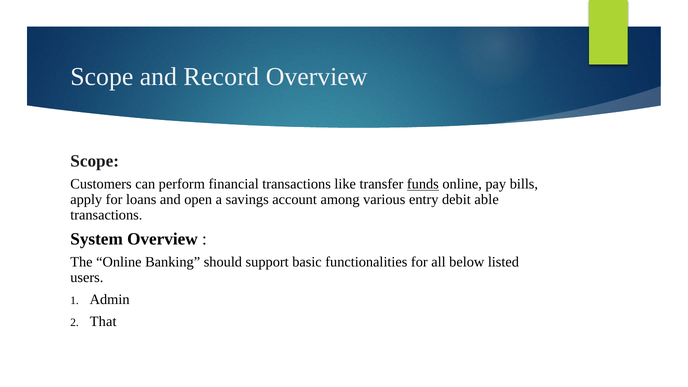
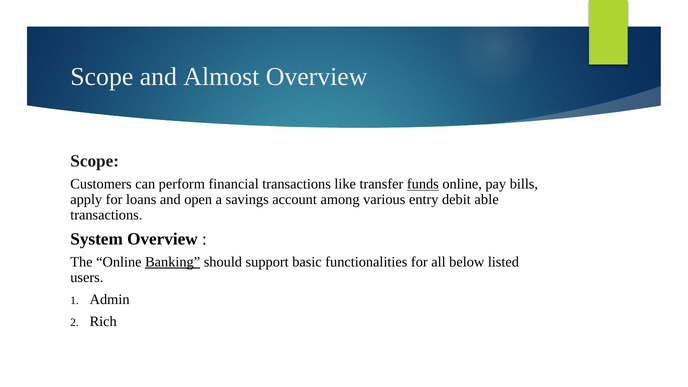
Record: Record -> Almost
Banking underline: none -> present
That: That -> Rich
